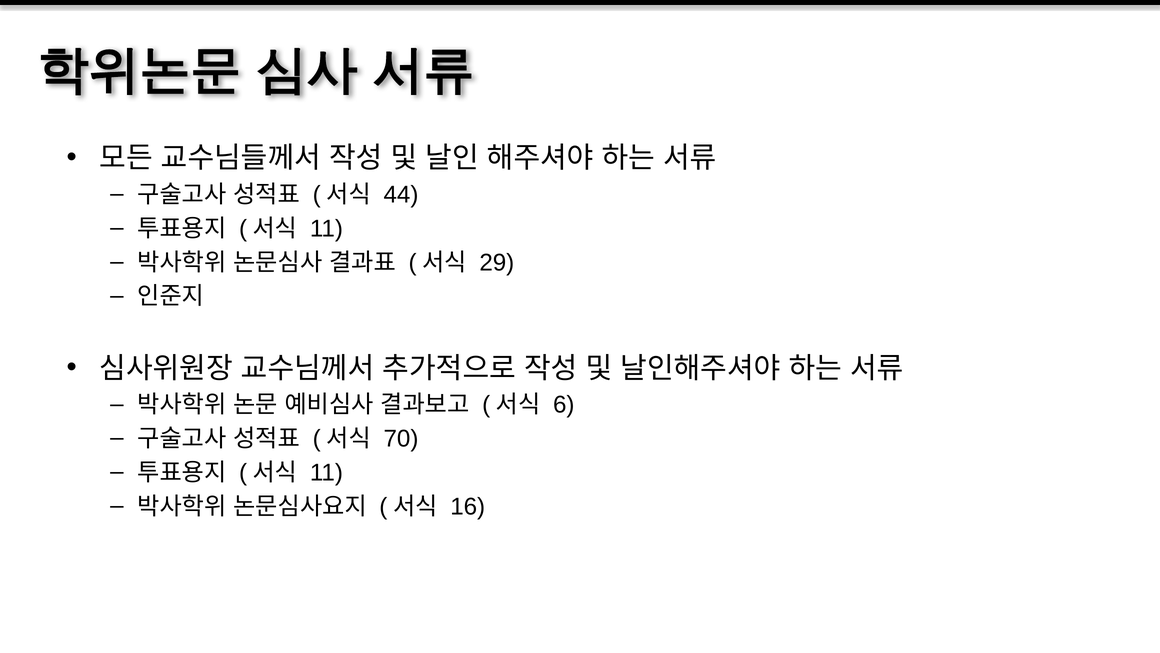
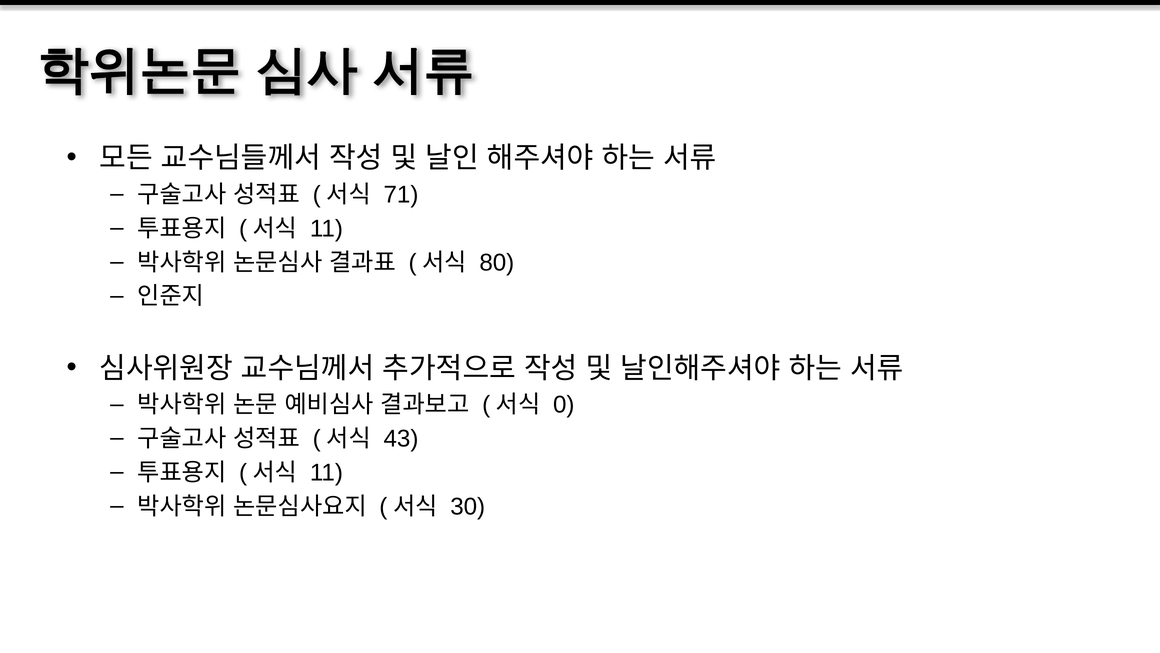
44: 44 -> 71
29: 29 -> 80
6: 6 -> 0
70: 70 -> 43
16: 16 -> 30
